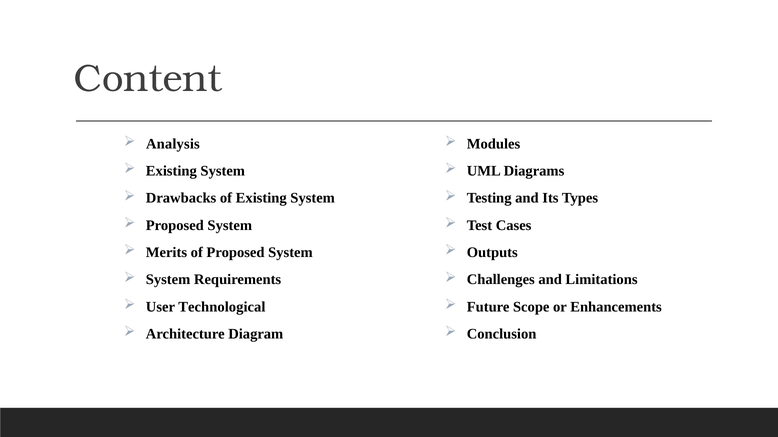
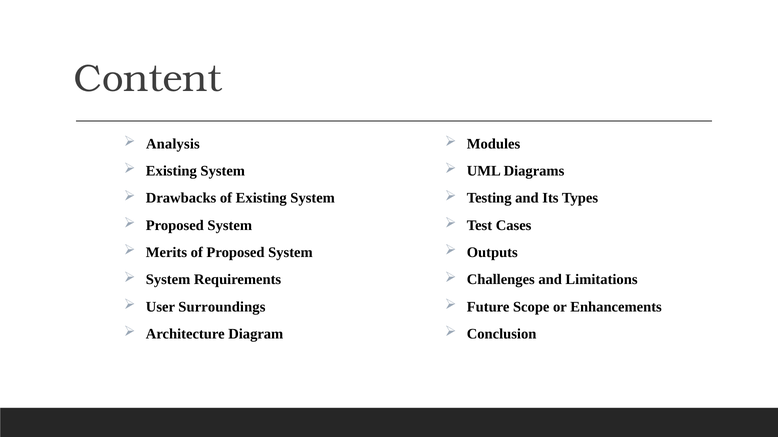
Technological: Technological -> Surroundings
